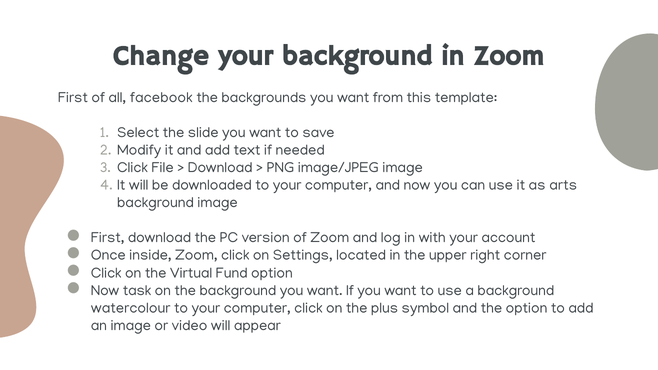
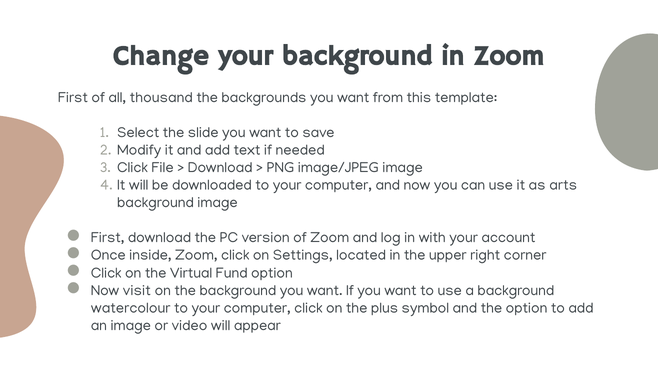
facebook: facebook -> thousand
task: task -> visit
